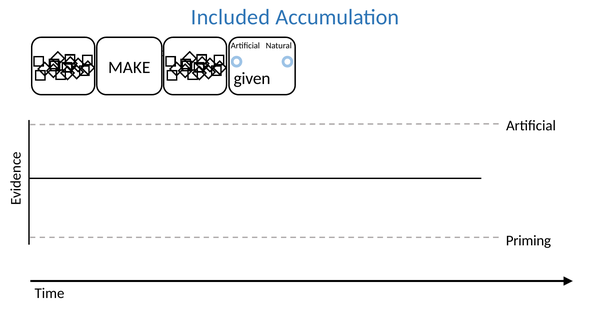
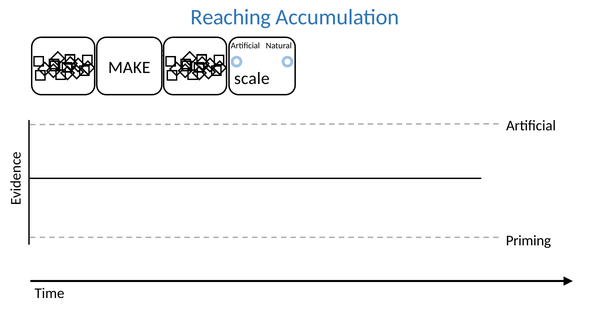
Included: Included -> Reaching
given: given -> scale
